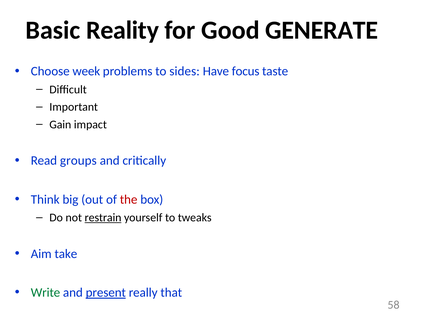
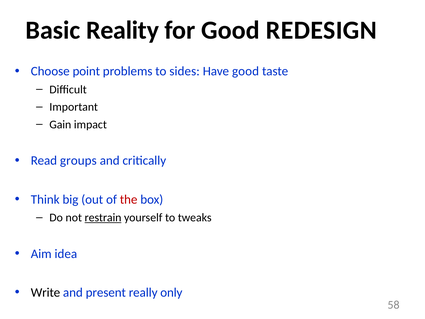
GENERATE: GENERATE -> REDESIGN
week: week -> point
Have focus: focus -> good
take: take -> idea
Write colour: green -> black
present underline: present -> none
that: that -> only
